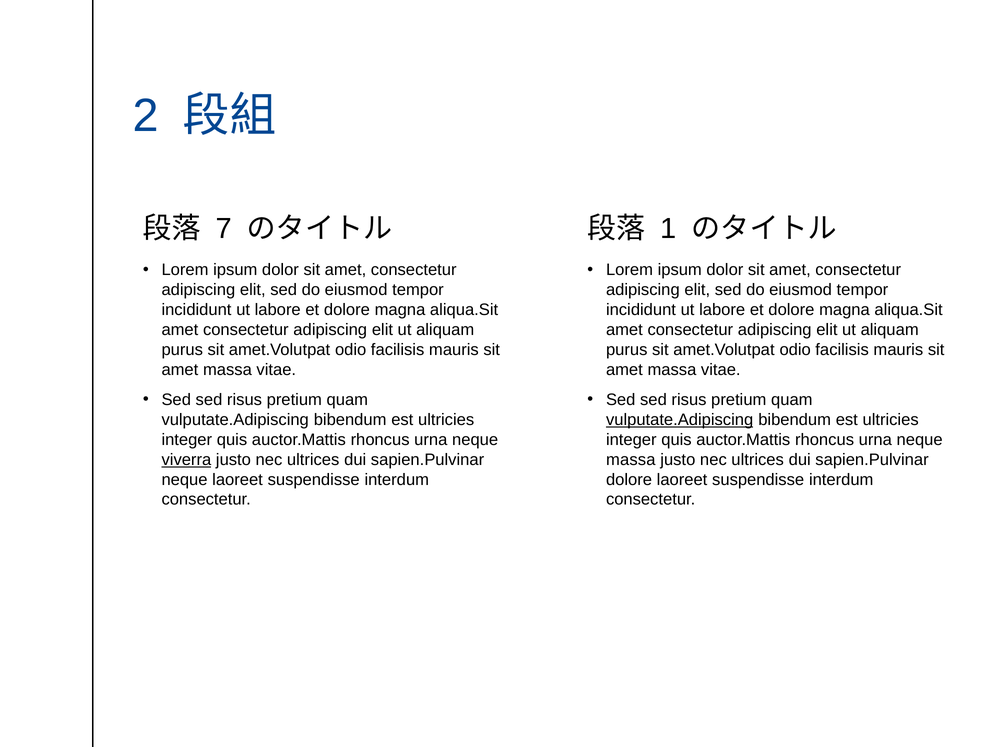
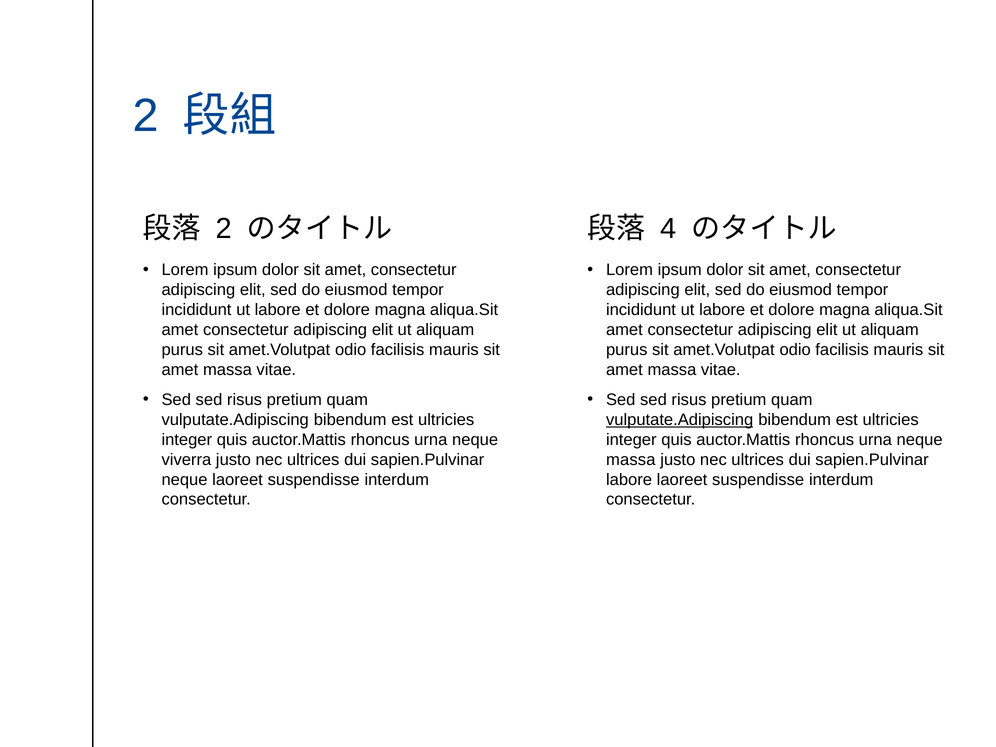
7 at (224, 229): 7 -> 2
1: 1 -> 4
viverra underline: present -> none
dolore at (629, 480): dolore -> labore
